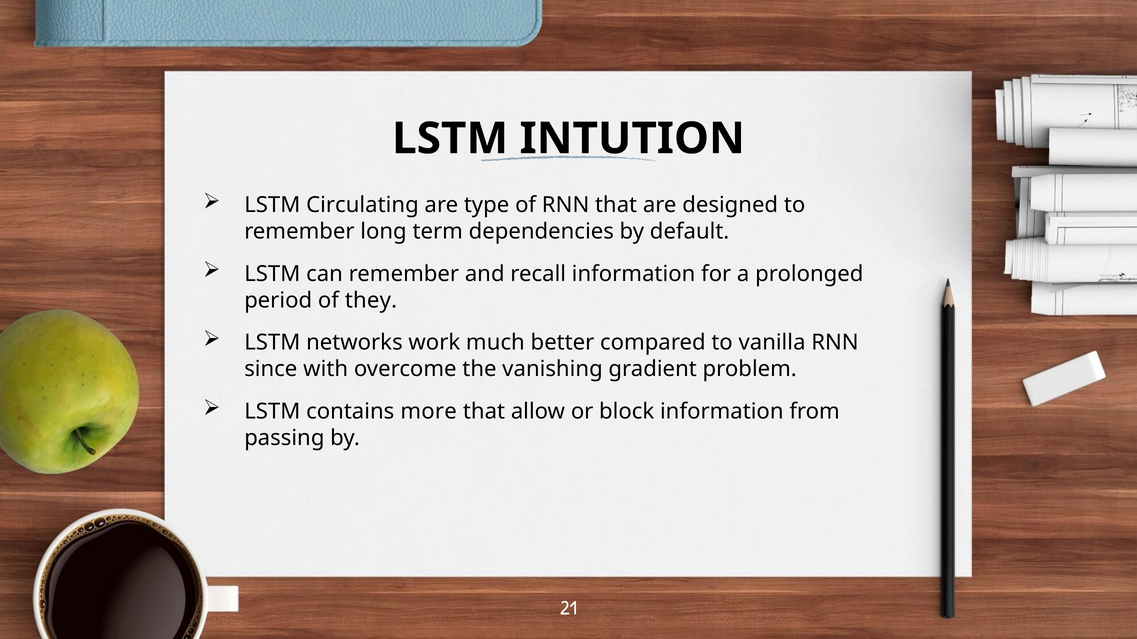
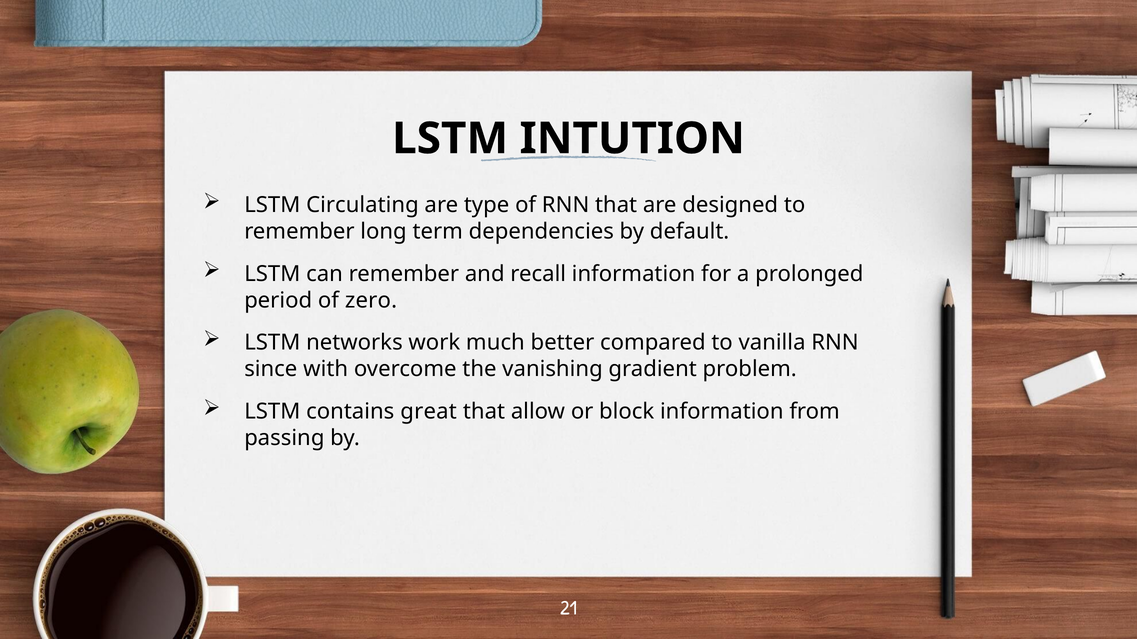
they: they -> zero
more: more -> great
